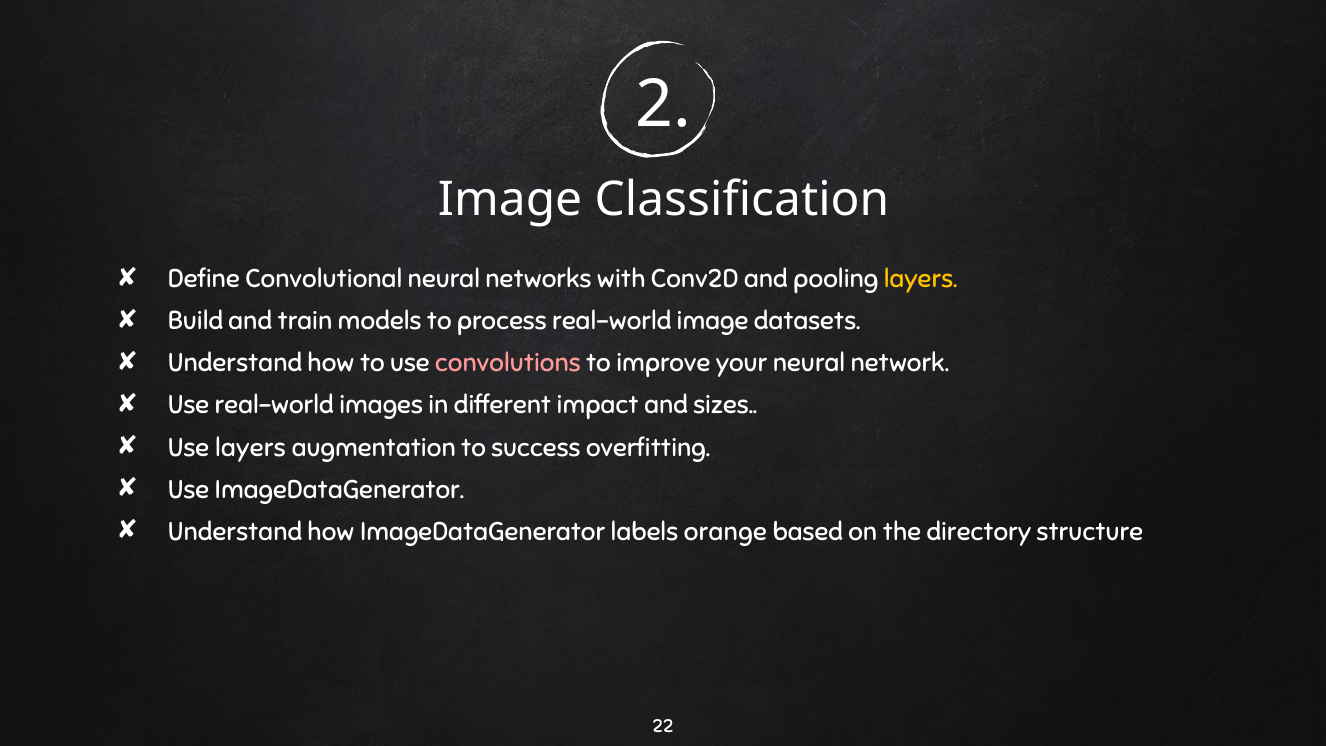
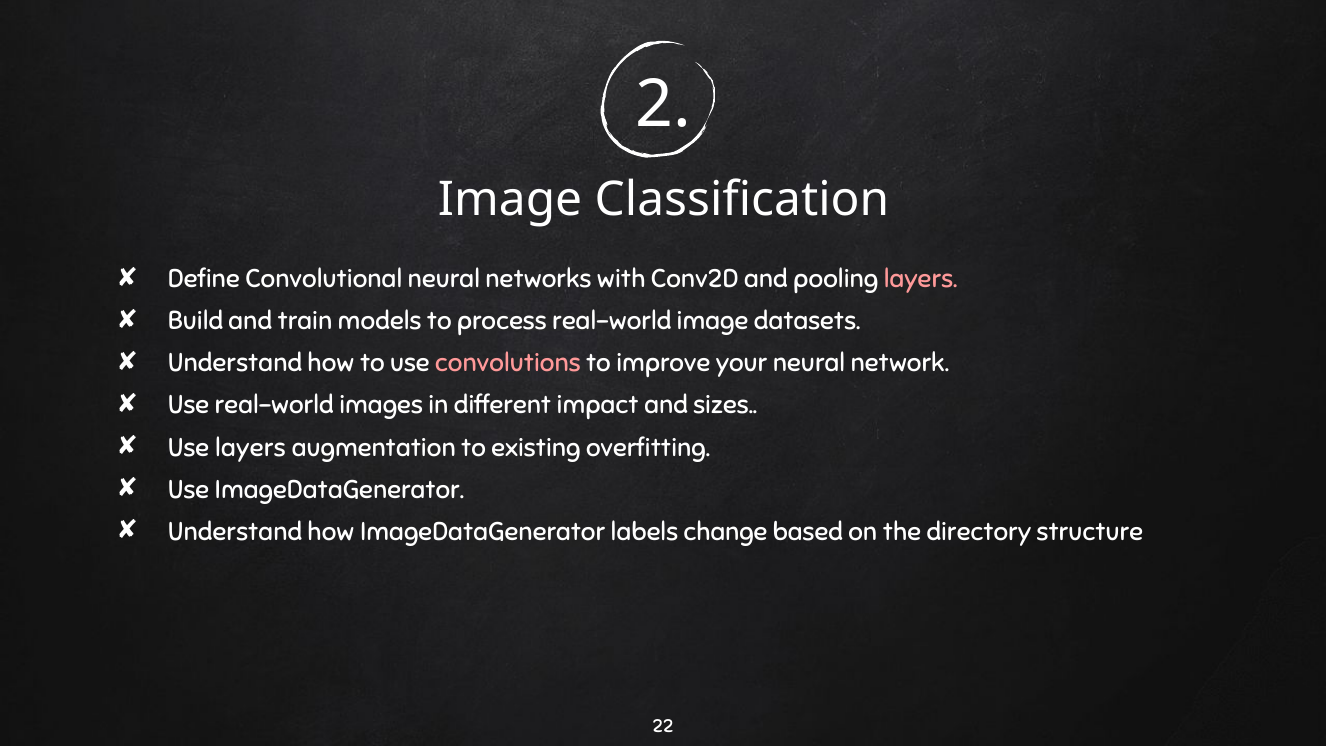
layers at (921, 279) colour: yellow -> pink
success: success -> existing
orange: orange -> change
